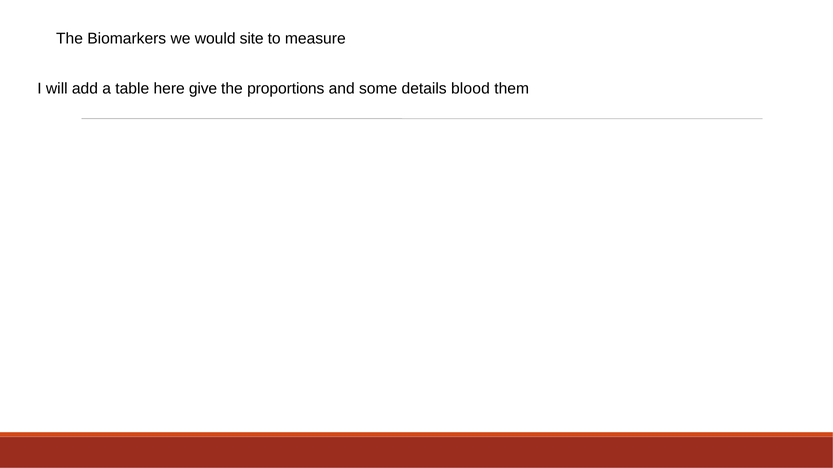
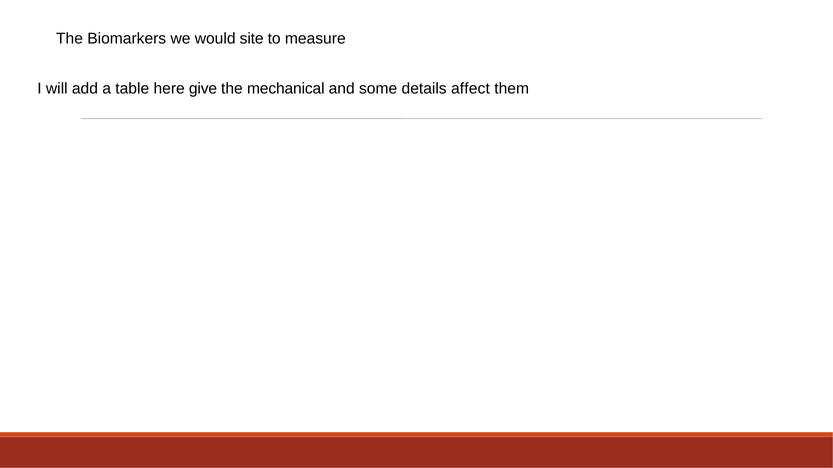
proportions: proportions -> mechanical
blood: blood -> affect
